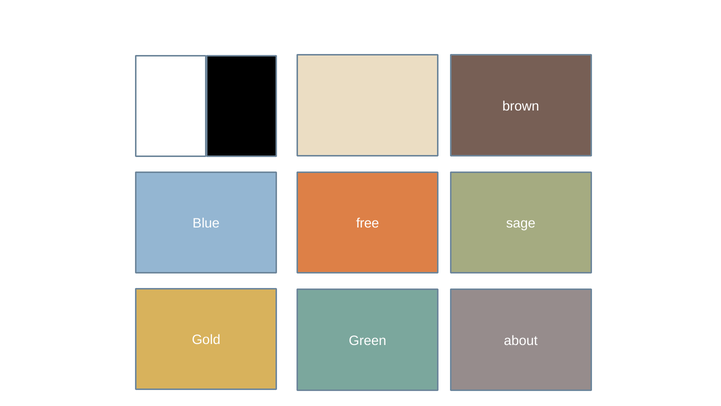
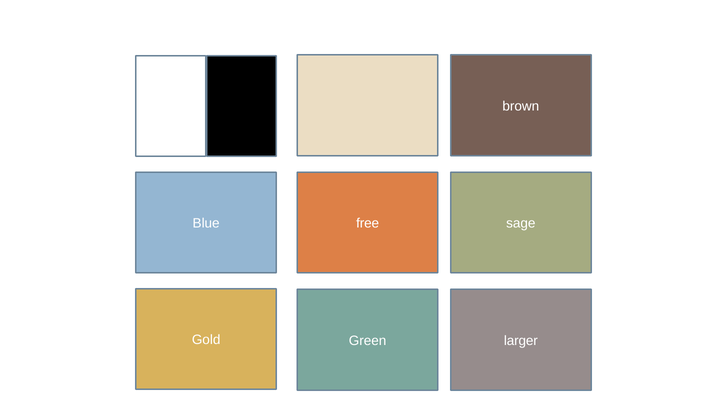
about: about -> larger
